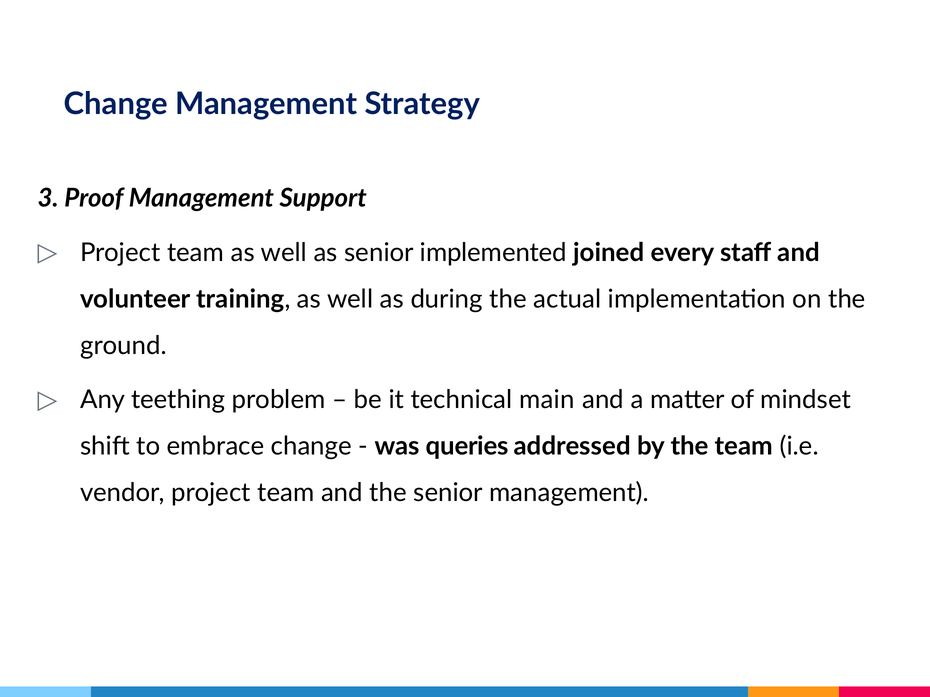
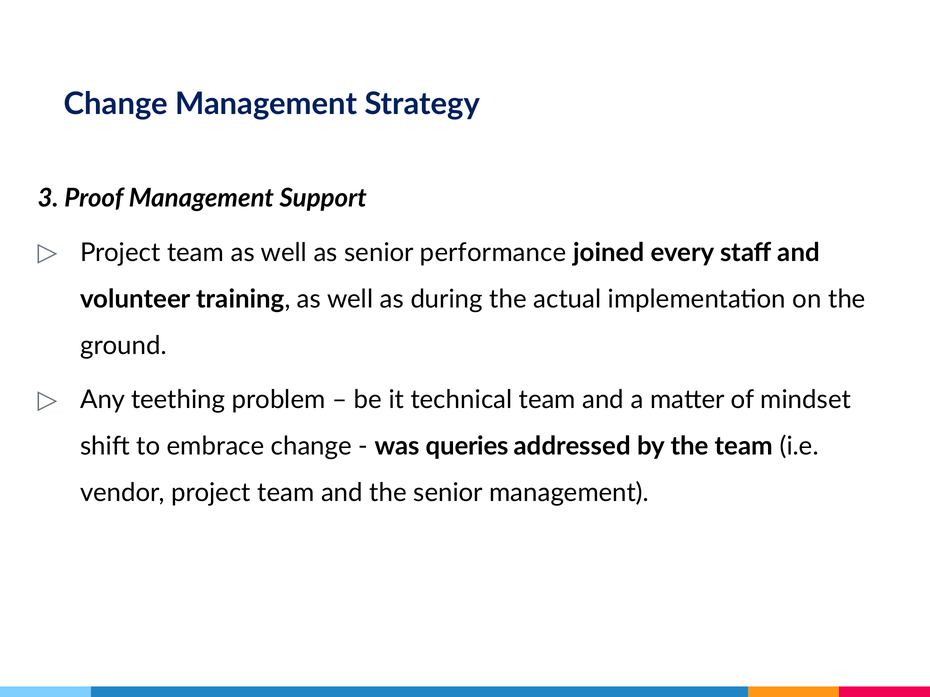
implemented: implemented -> performance
technical main: main -> team
